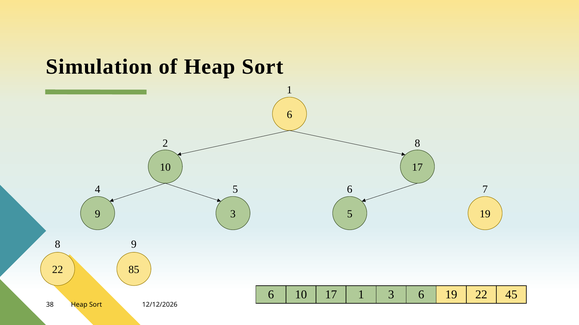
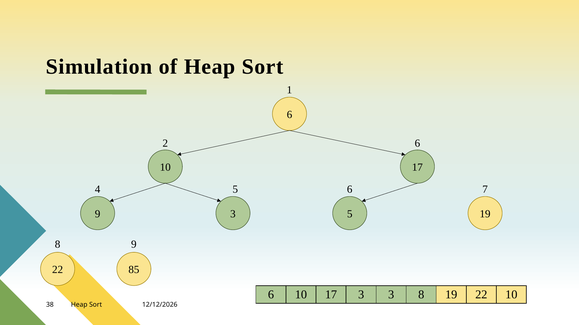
2 8: 8 -> 6
17 1: 1 -> 3
3 6: 6 -> 8
22 45: 45 -> 10
